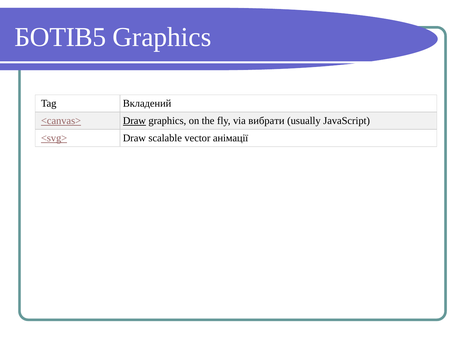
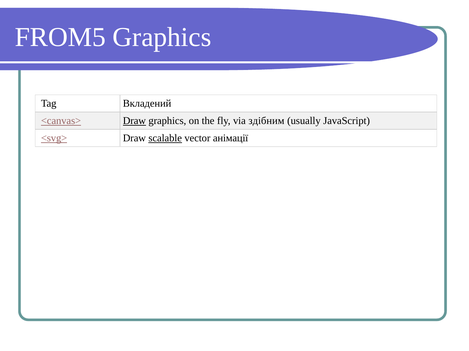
БОТІВ5: БОТІВ5 -> FROM5
вибрати: вибрати -> здібним
scalable underline: none -> present
